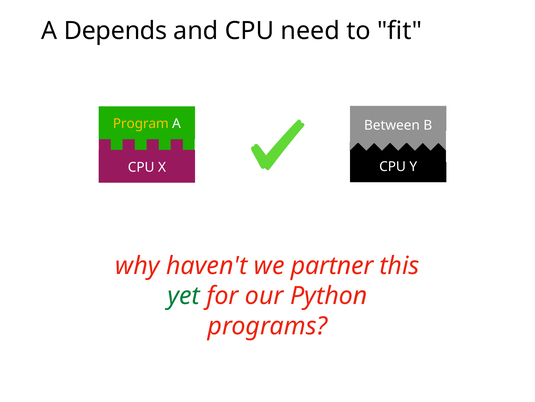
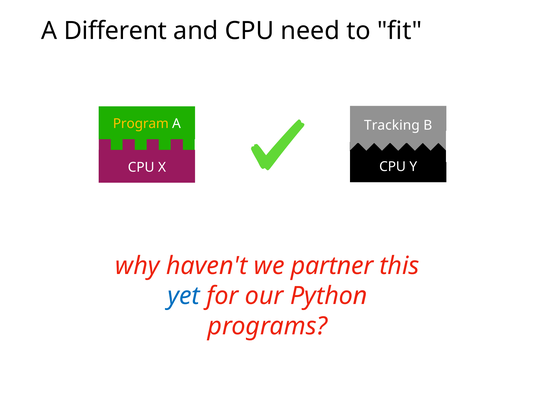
Depends: Depends -> Different
Between: Between -> Tracking
yet colour: green -> blue
